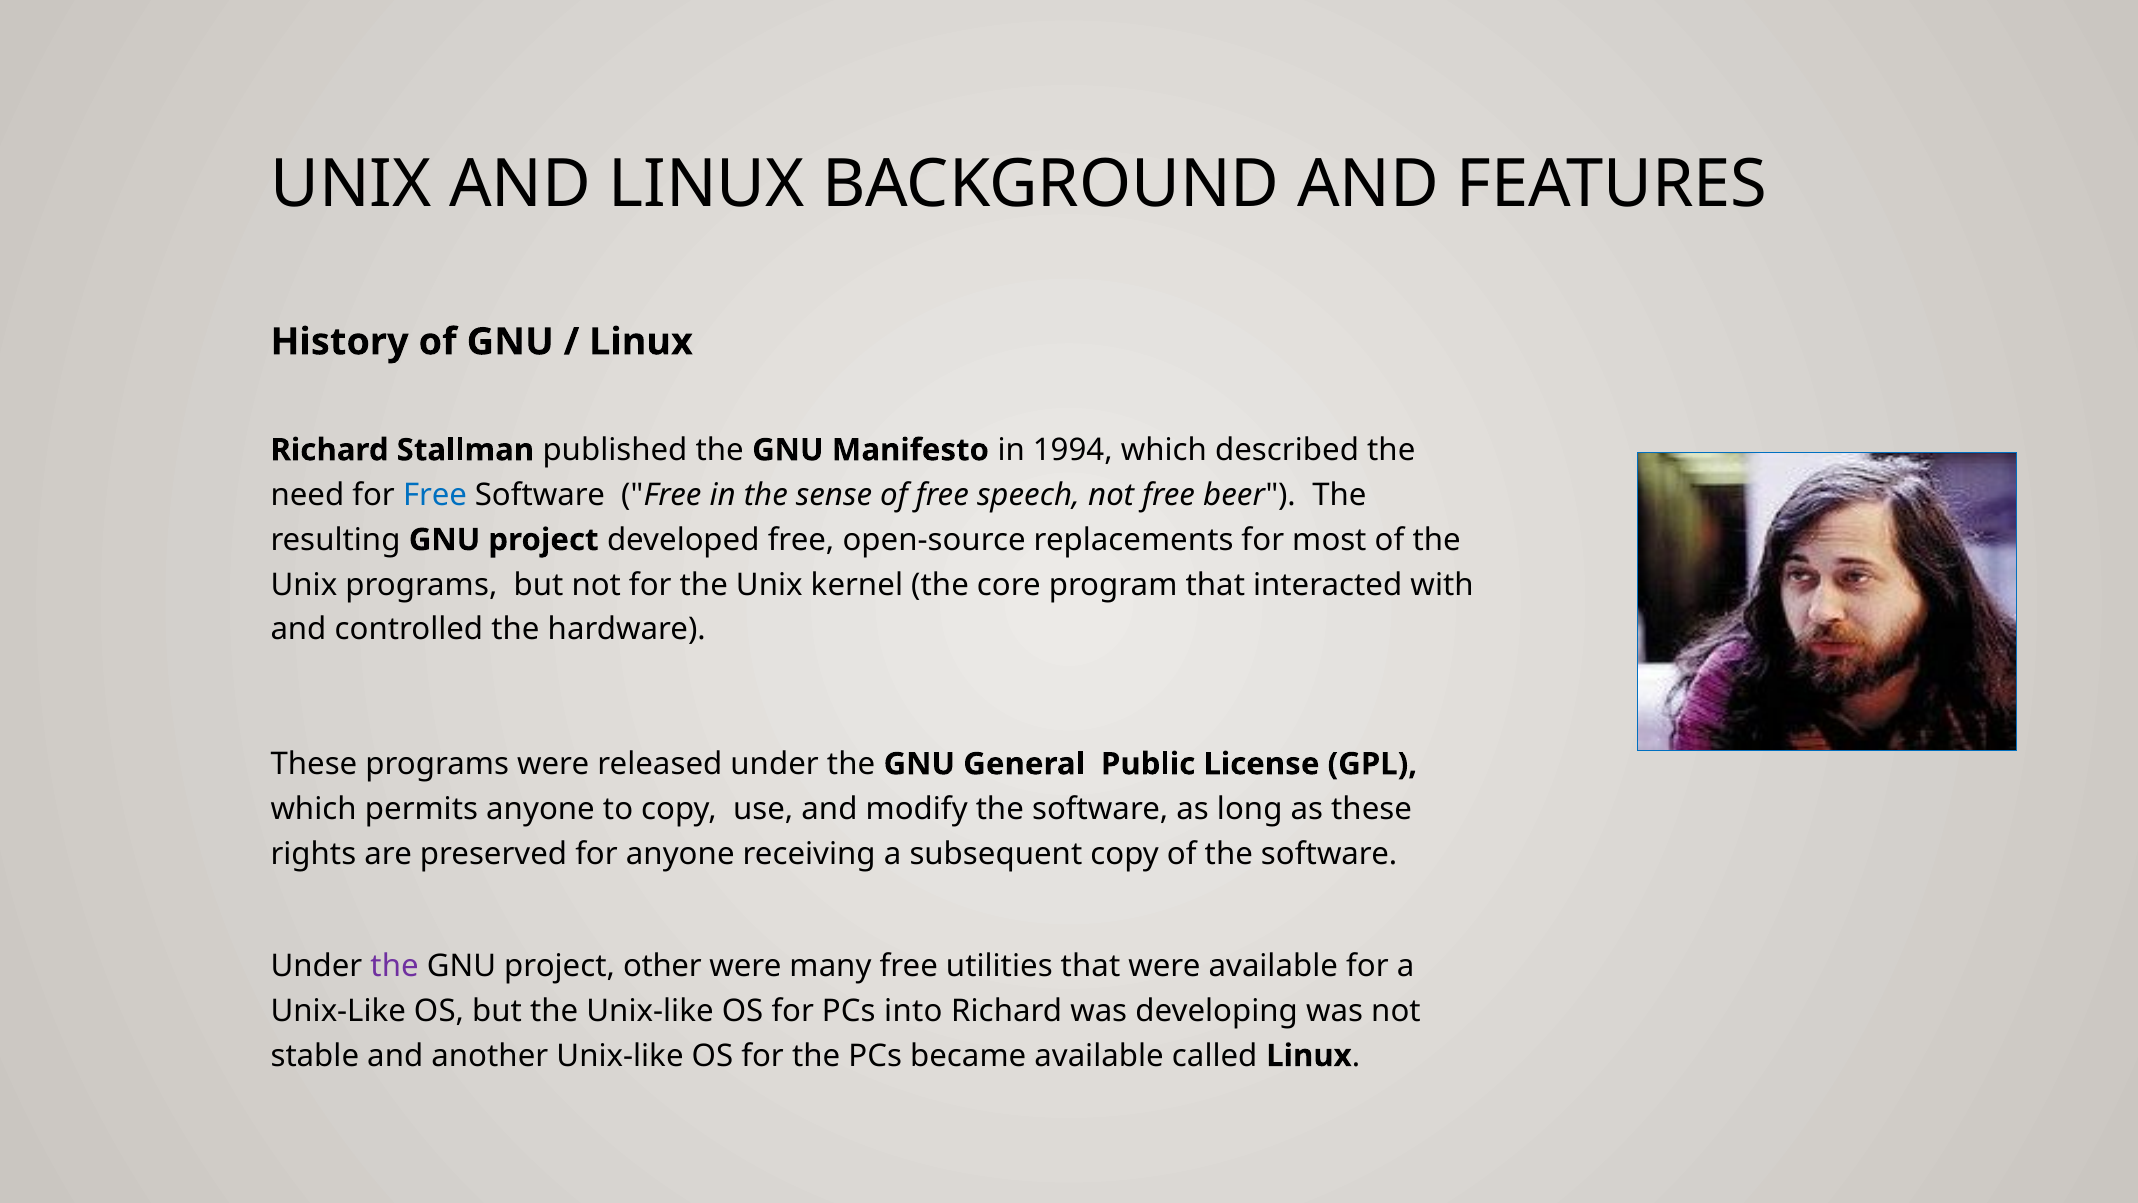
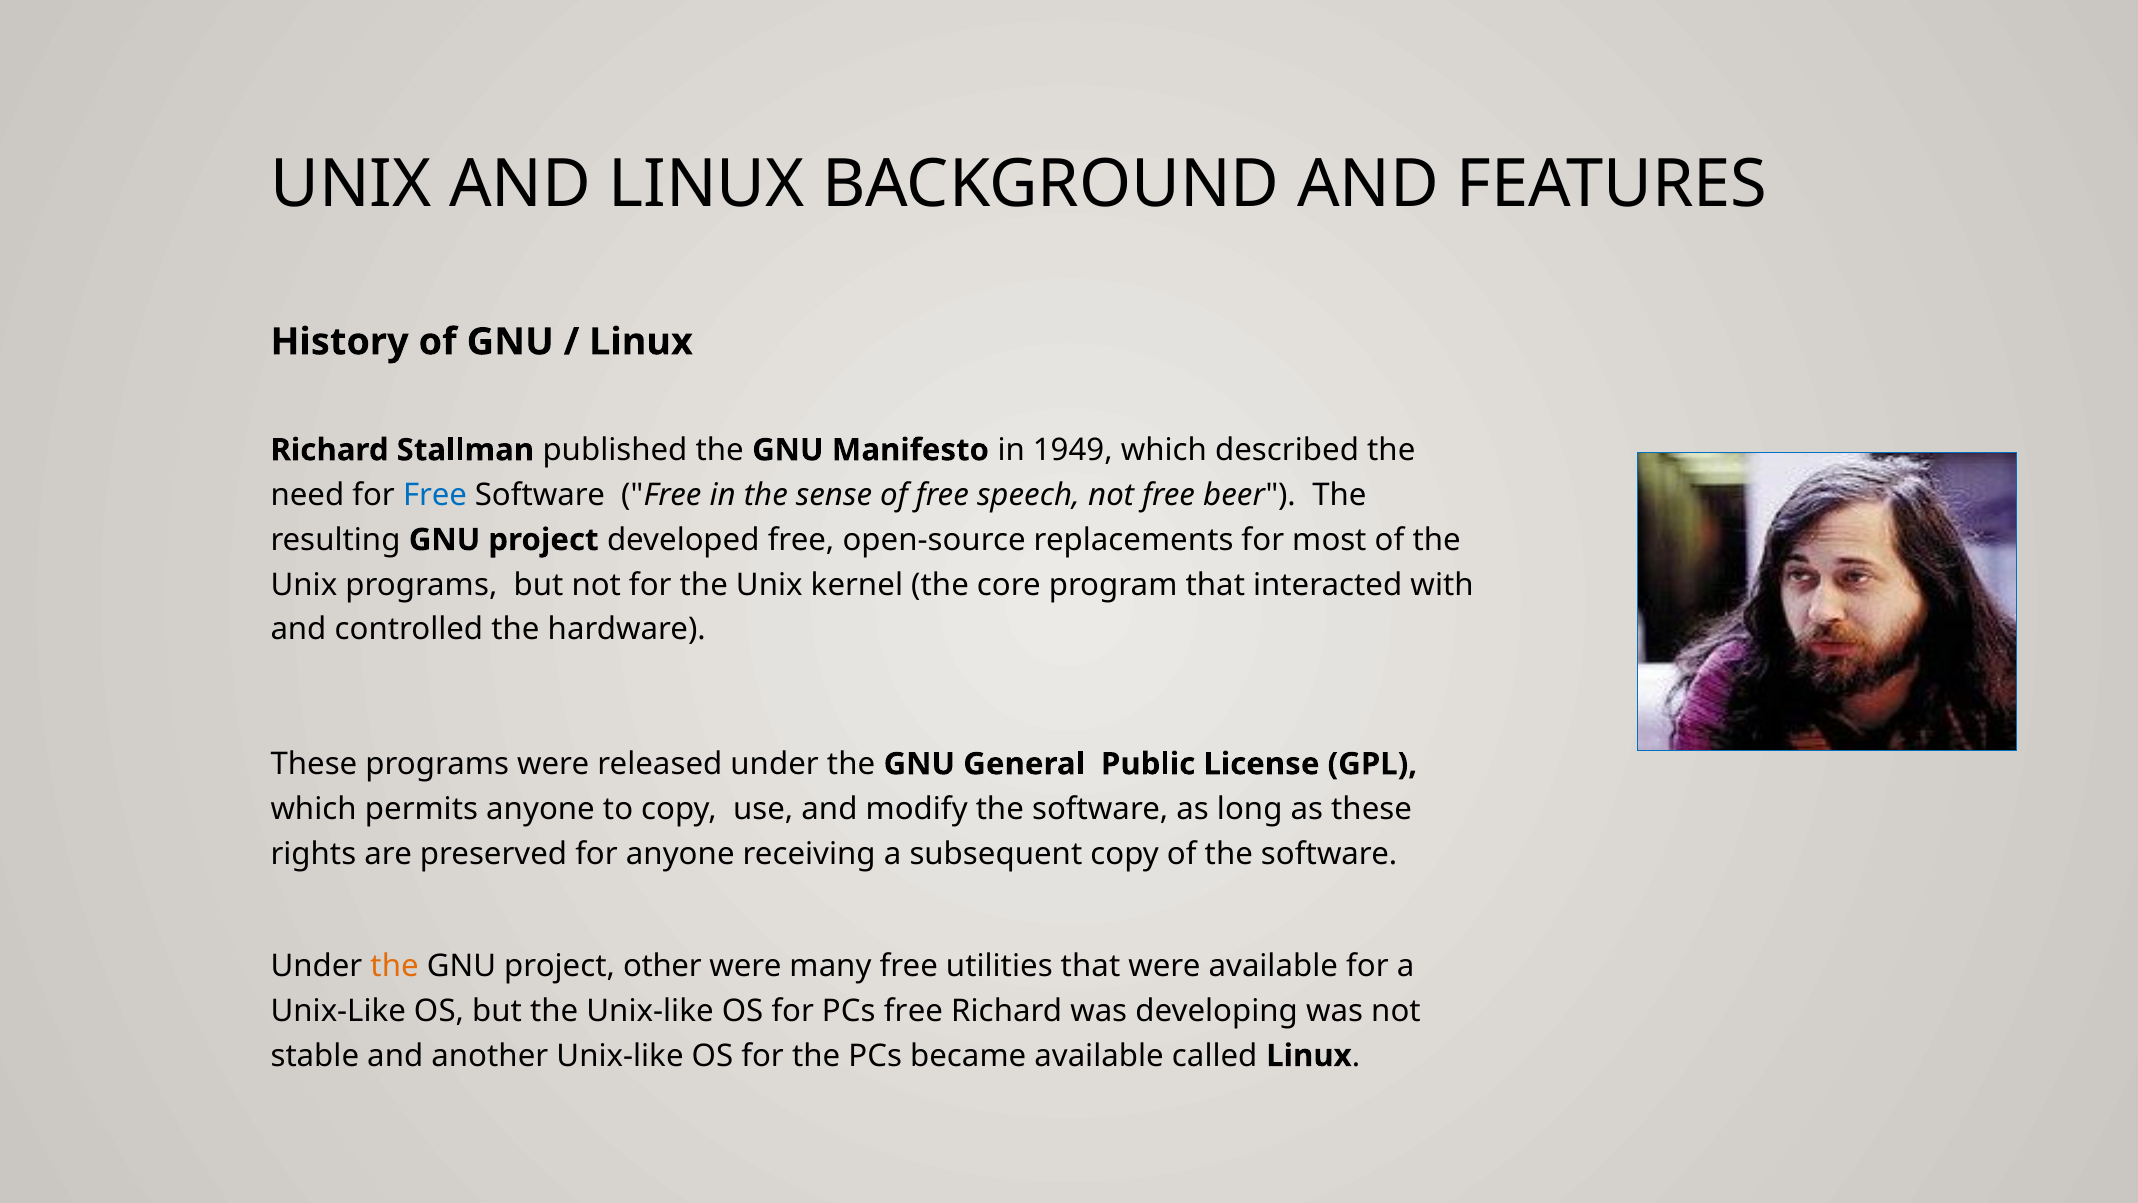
1994: 1994 -> 1949
the at (395, 966) colour: purple -> orange
PCs into: into -> free
